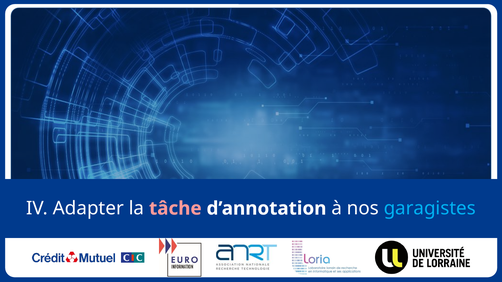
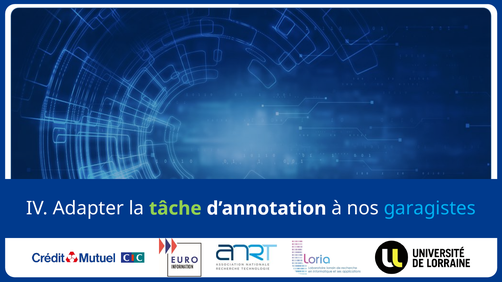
tâche colour: pink -> light green
